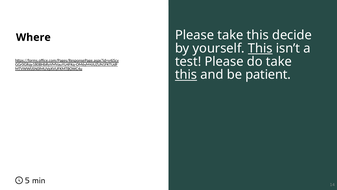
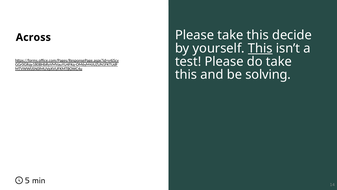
Where: Where -> Across
this at (186, 75) underline: present -> none
patient: patient -> solving
